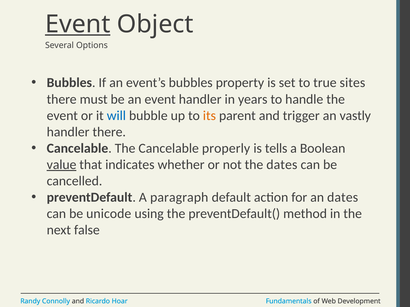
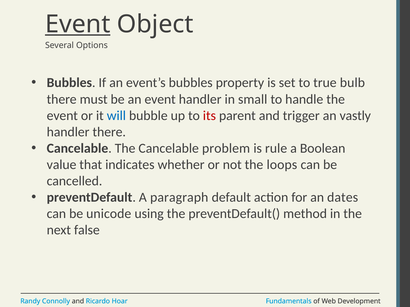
sites: sites -> bulb
years: years -> small
its colour: orange -> red
properly: properly -> problem
tells: tells -> rule
value underline: present -> none
the dates: dates -> loops
